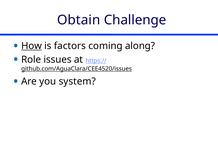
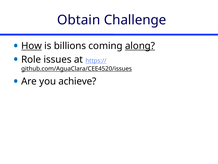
factors: factors -> billions
along underline: none -> present
system: system -> achieve
